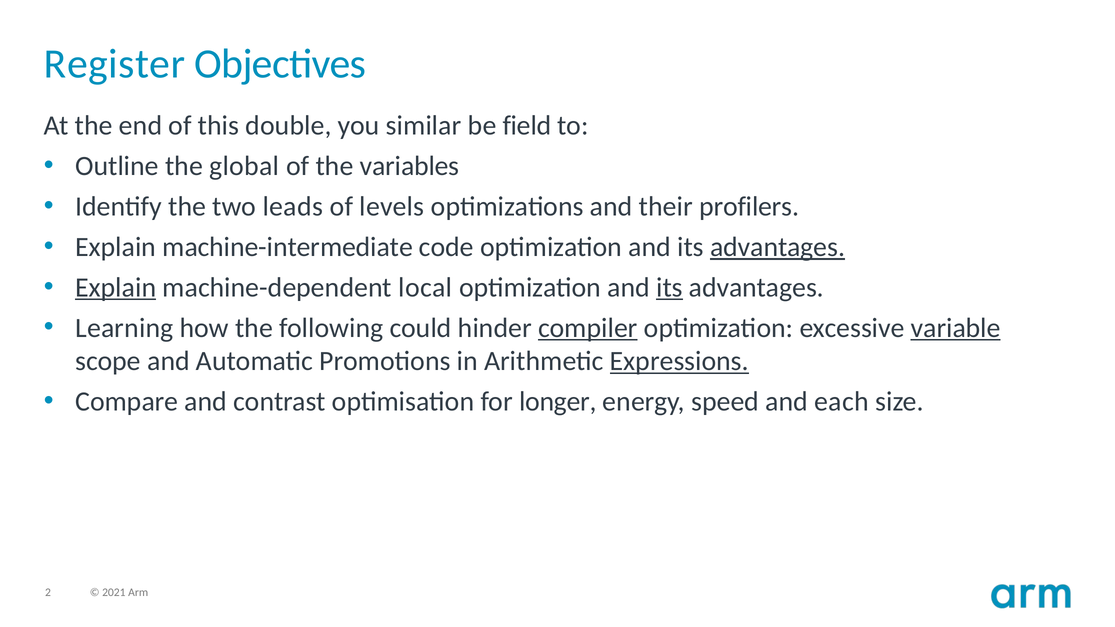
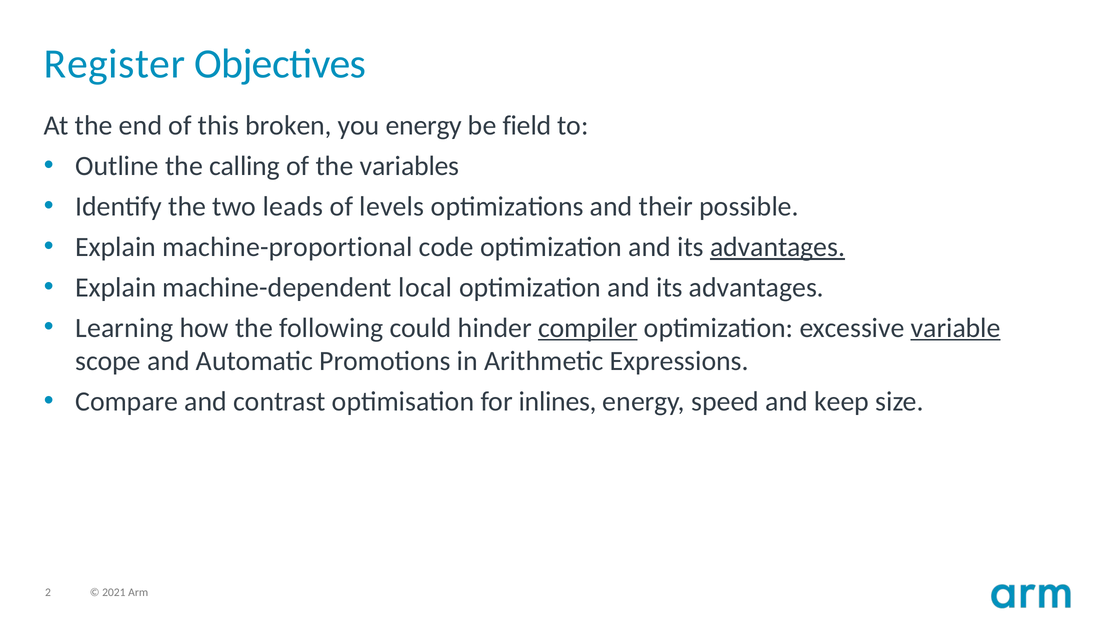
double: double -> broken
you similar: similar -> energy
global: global -> calling
profilers: profilers -> possible
machine-intermediate: machine-intermediate -> machine-proportional
Explain at (116, 287) underline: present -> none
its at (669, 287) underline: present -> none
Expressions underline: present -> none
longer: longer -> inlines
each: each -> keep
